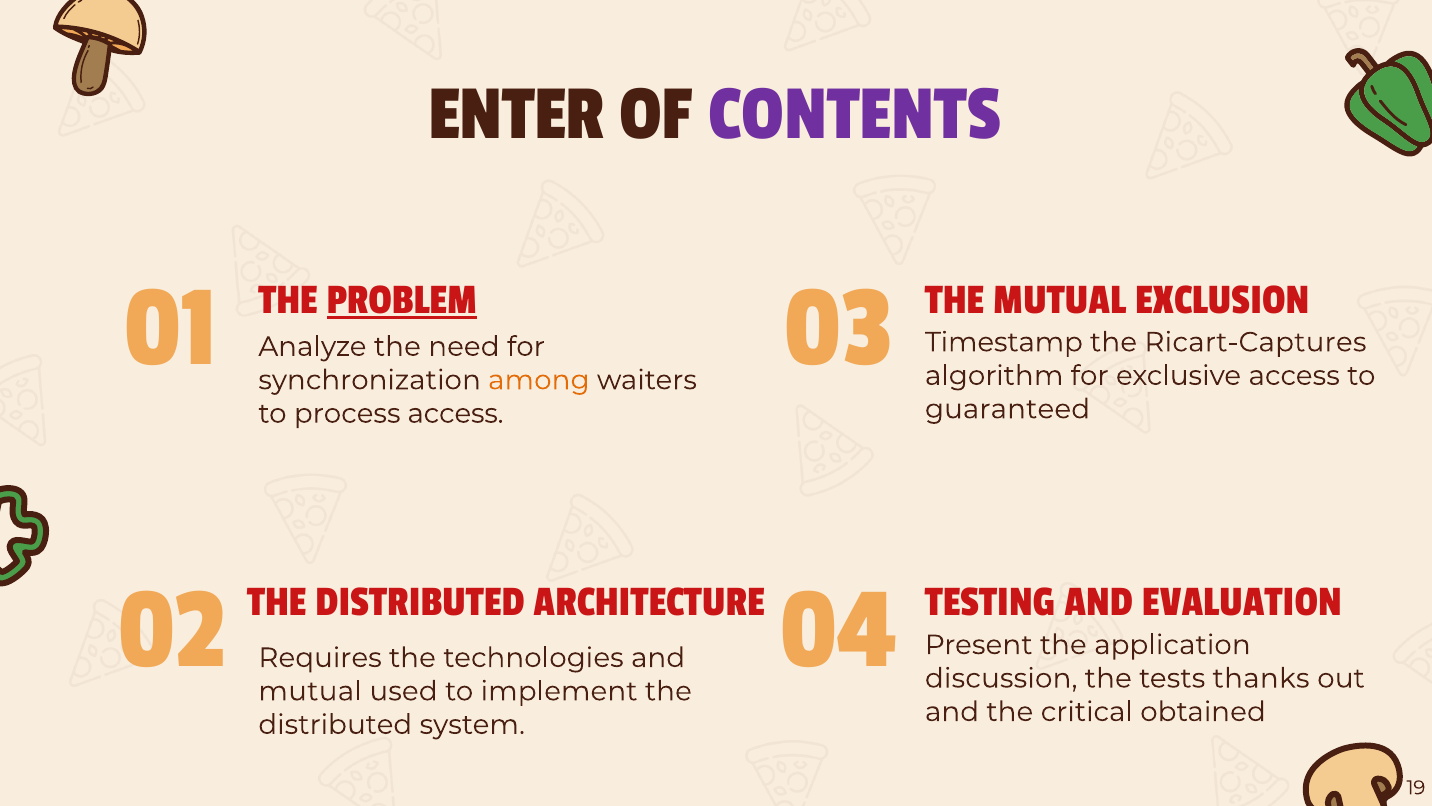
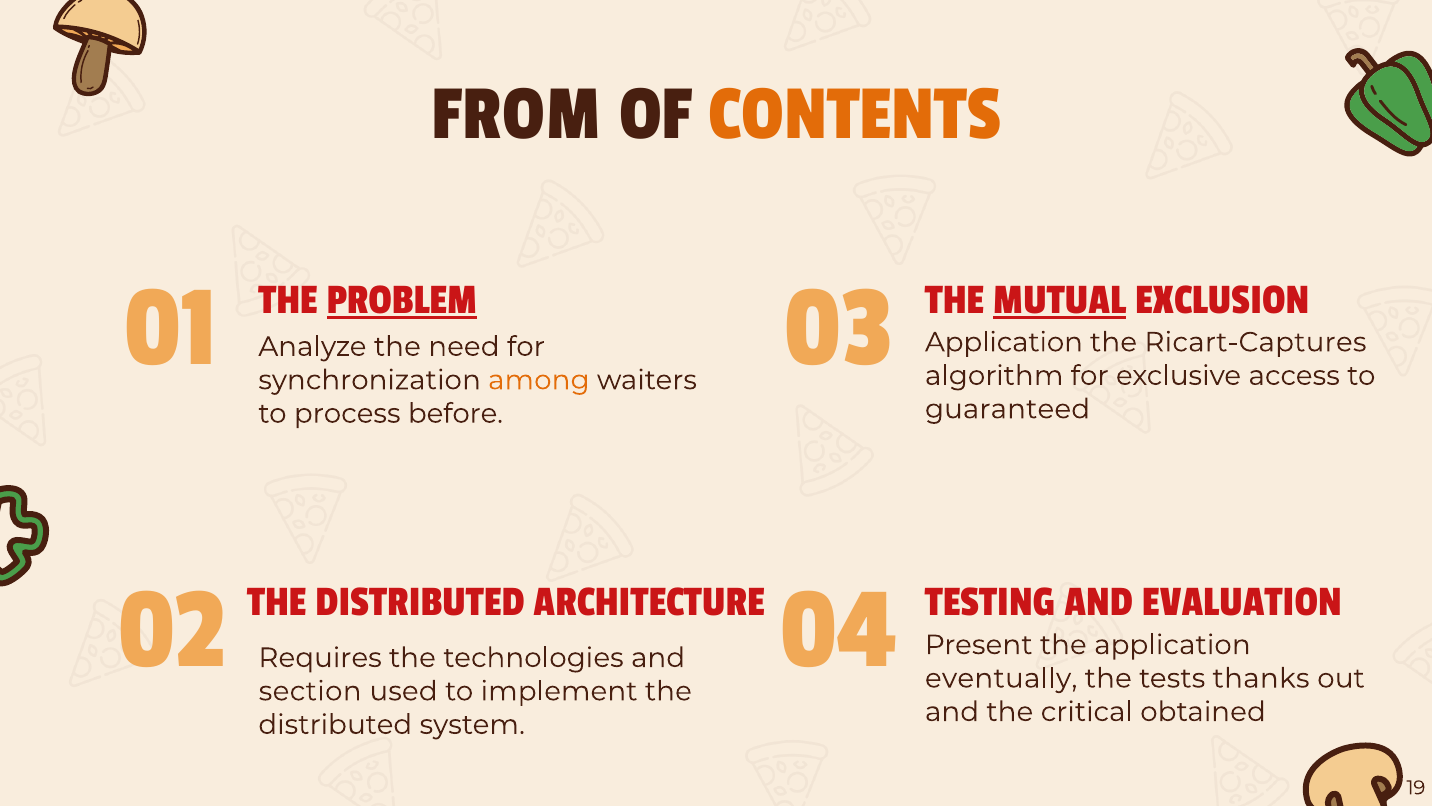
ENTER: ENTER -> FROM
CONTENTS colour: purple -> orange
MUTUAL at (1060, 298) underline: none -> present
Timestamp at (1004, 342): Timestamp -> Application
process access: access -> before
discussion: discussion -> eventually
mutual at (310, 691): mutual -> section
